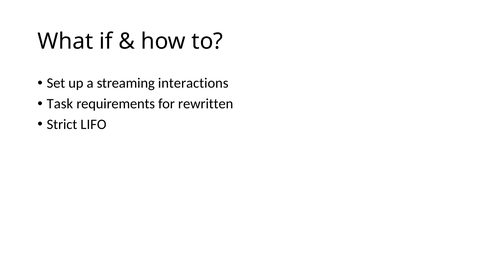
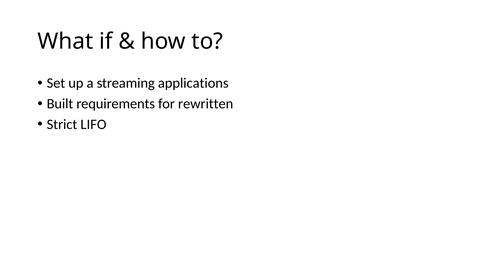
interactions: interactions -> applications
Task: Task -> Built
